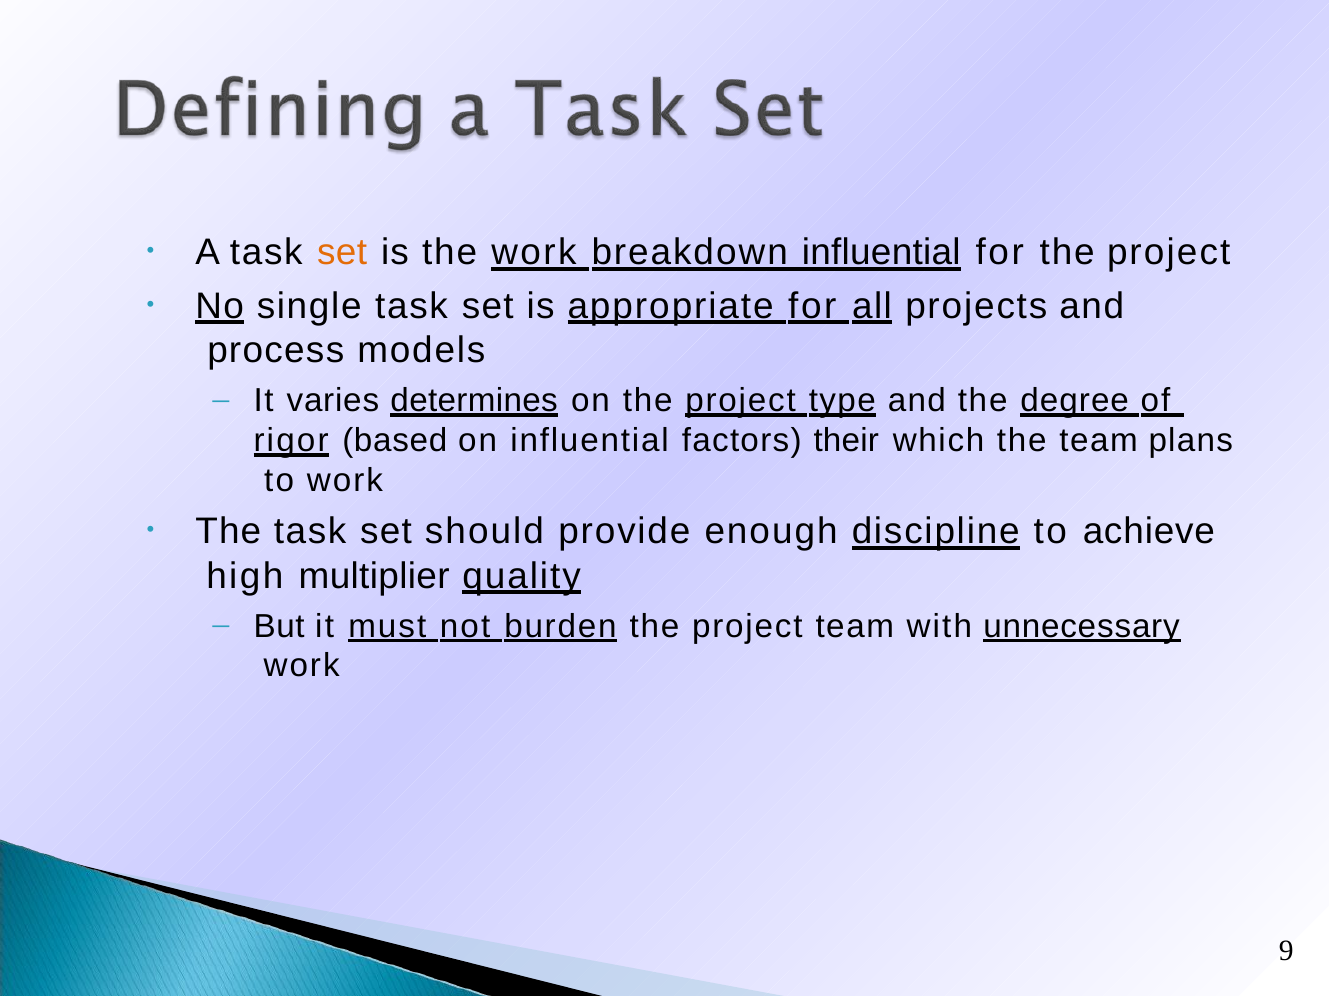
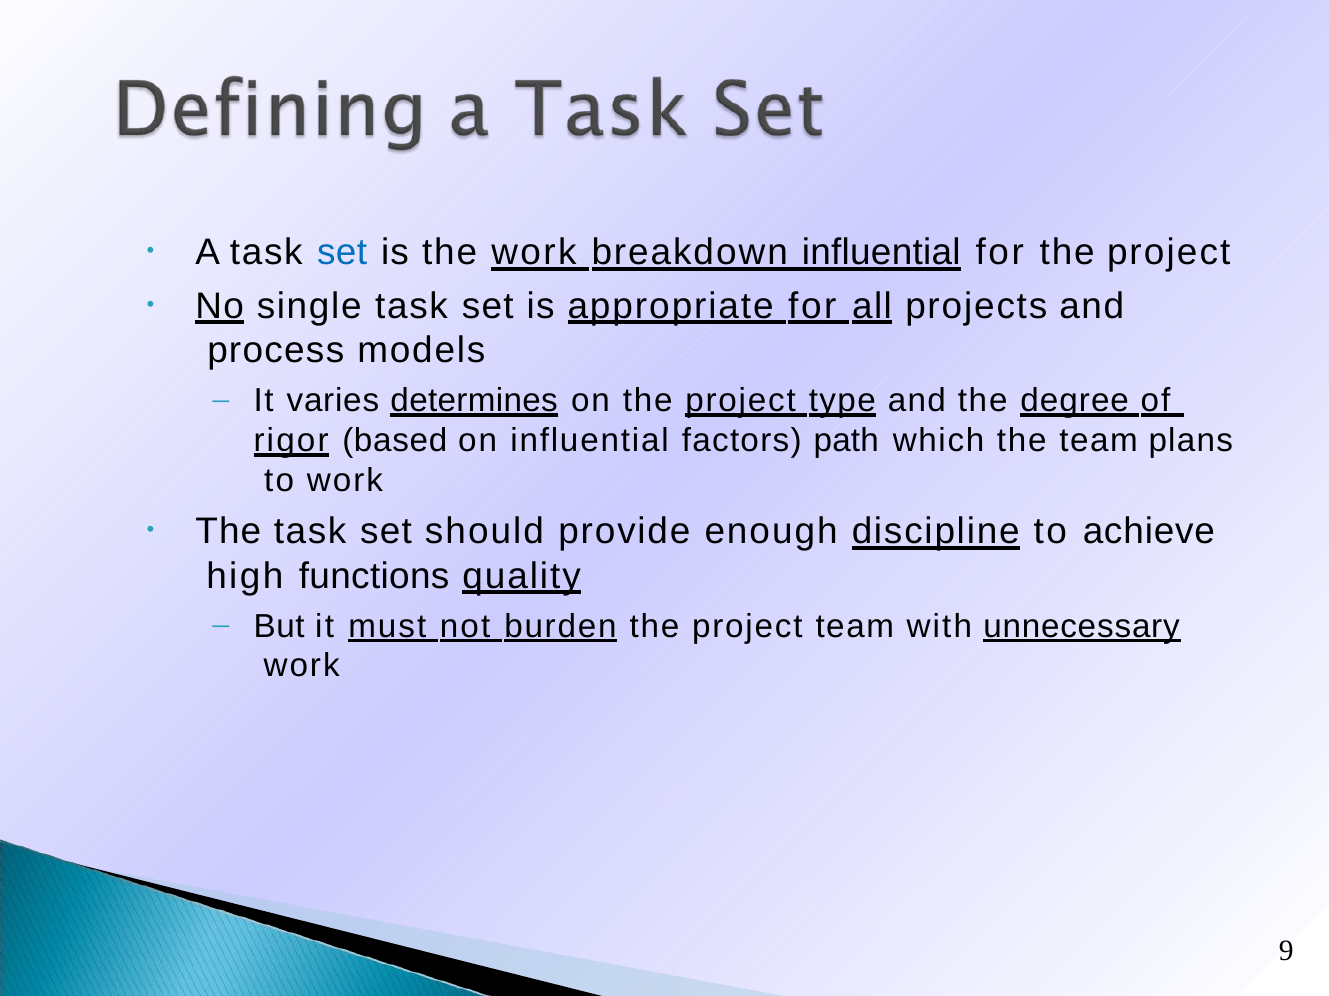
set at (342, 253) colour: orange -> blue
their: their -> path
multiplier: multiplier -> functions
